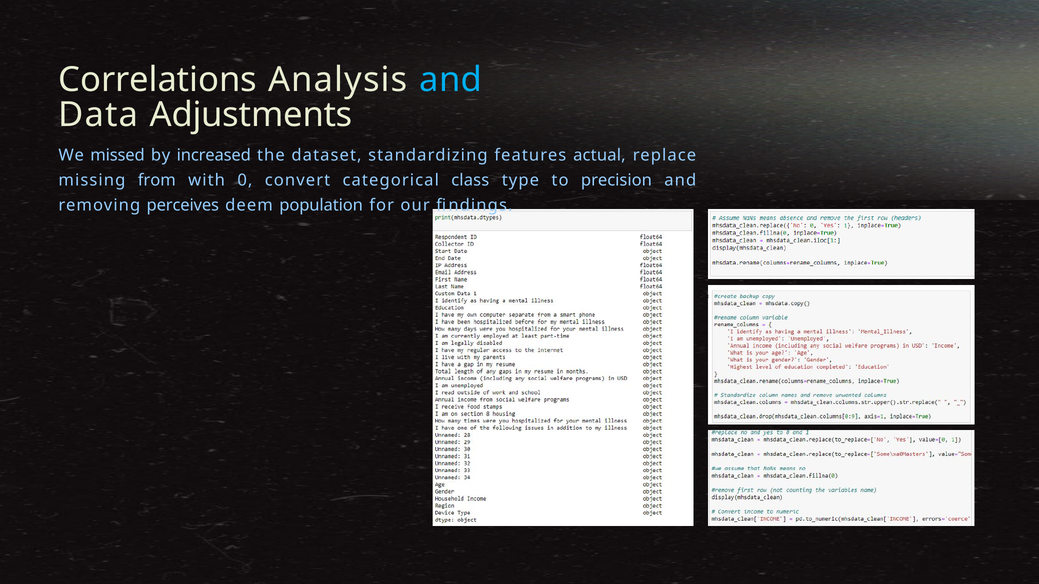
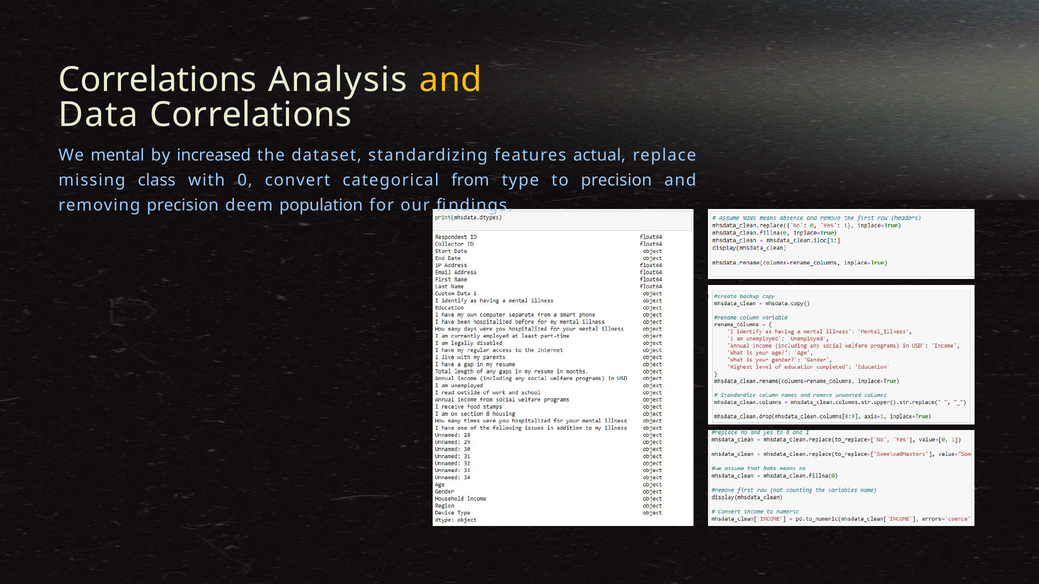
and at (451, 80) colour: light blue -> yellow
Data Adjustments: Adjustments -> Correlations
missed: missed -> mental
from: from -> class
class: class -> from
removing perceives: perceives -> precision
